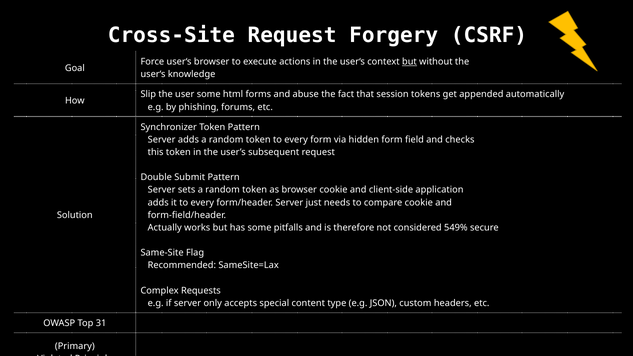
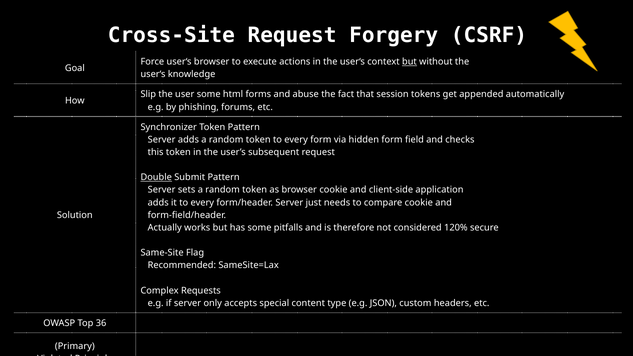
Double underline: none -> present
549%: 549% -> 120%
31: 31 -> 36
